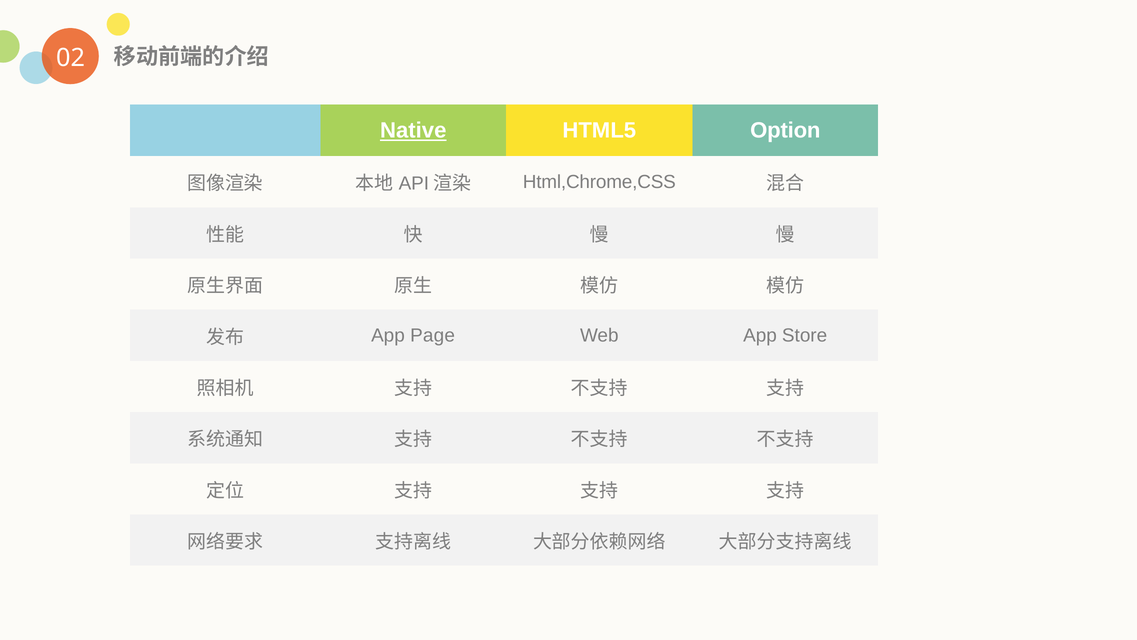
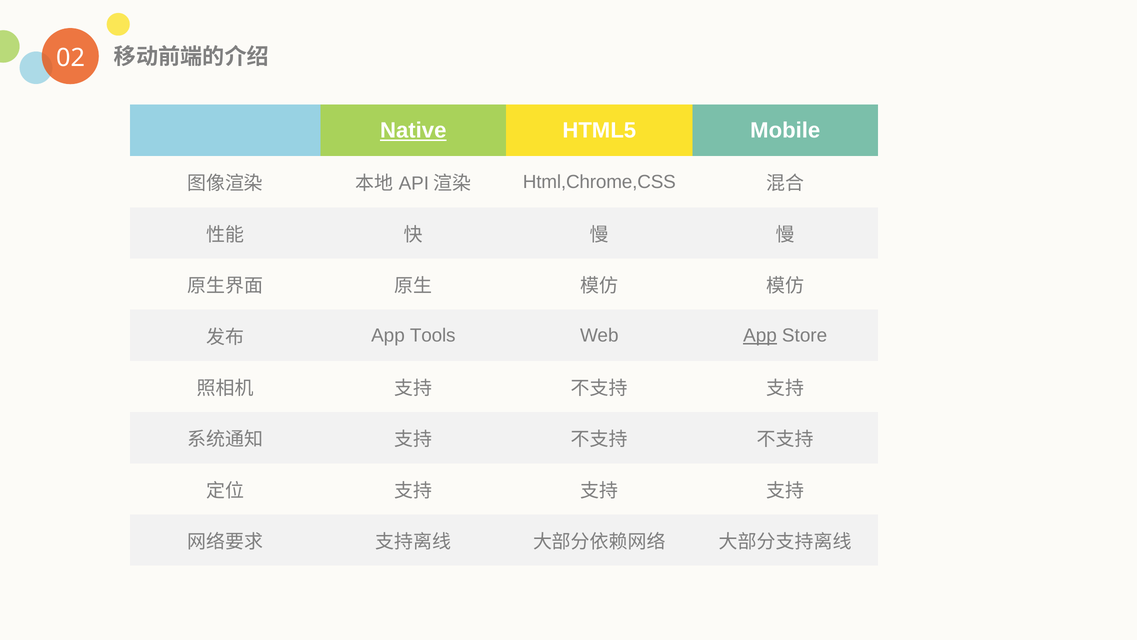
Option: Option -> Mobile
Page: Page -> Tools
App at (760, 335) underline: none -> present
